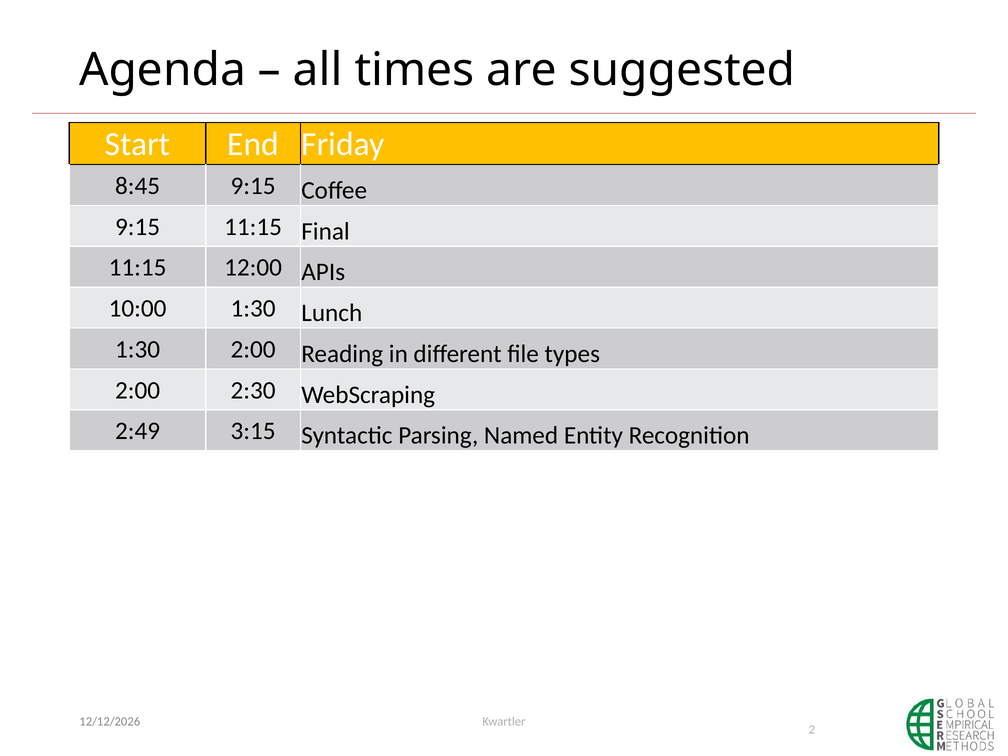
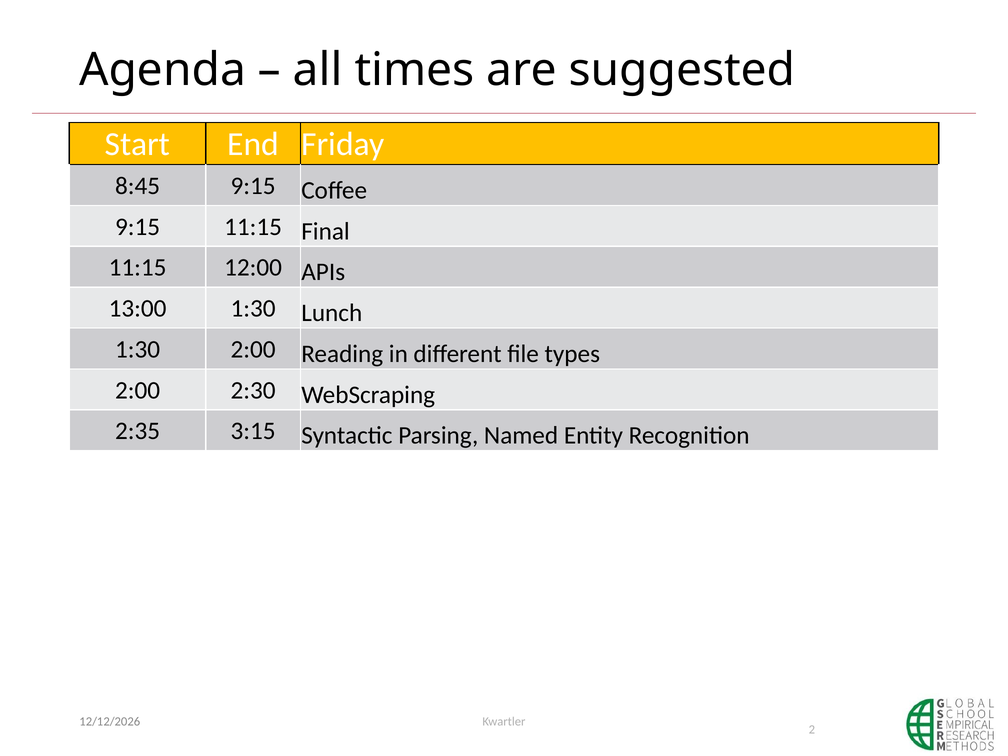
10:00: 10:00 -> 13:00
2:49: 2:49 -> 2:35
